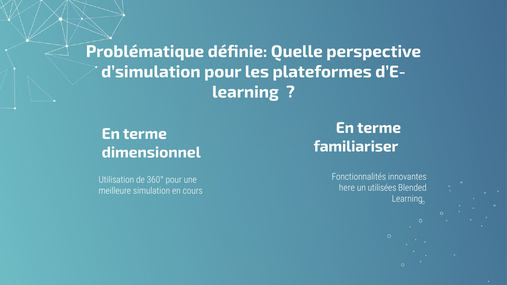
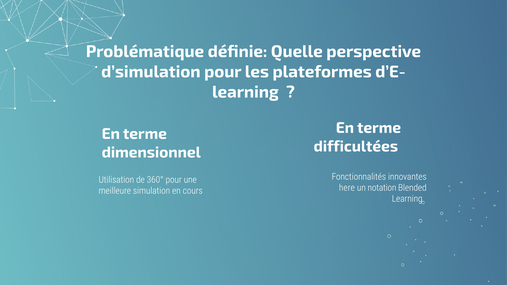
familiariser: familiariser -> difficultées
utilisées: utilisées -> notation
